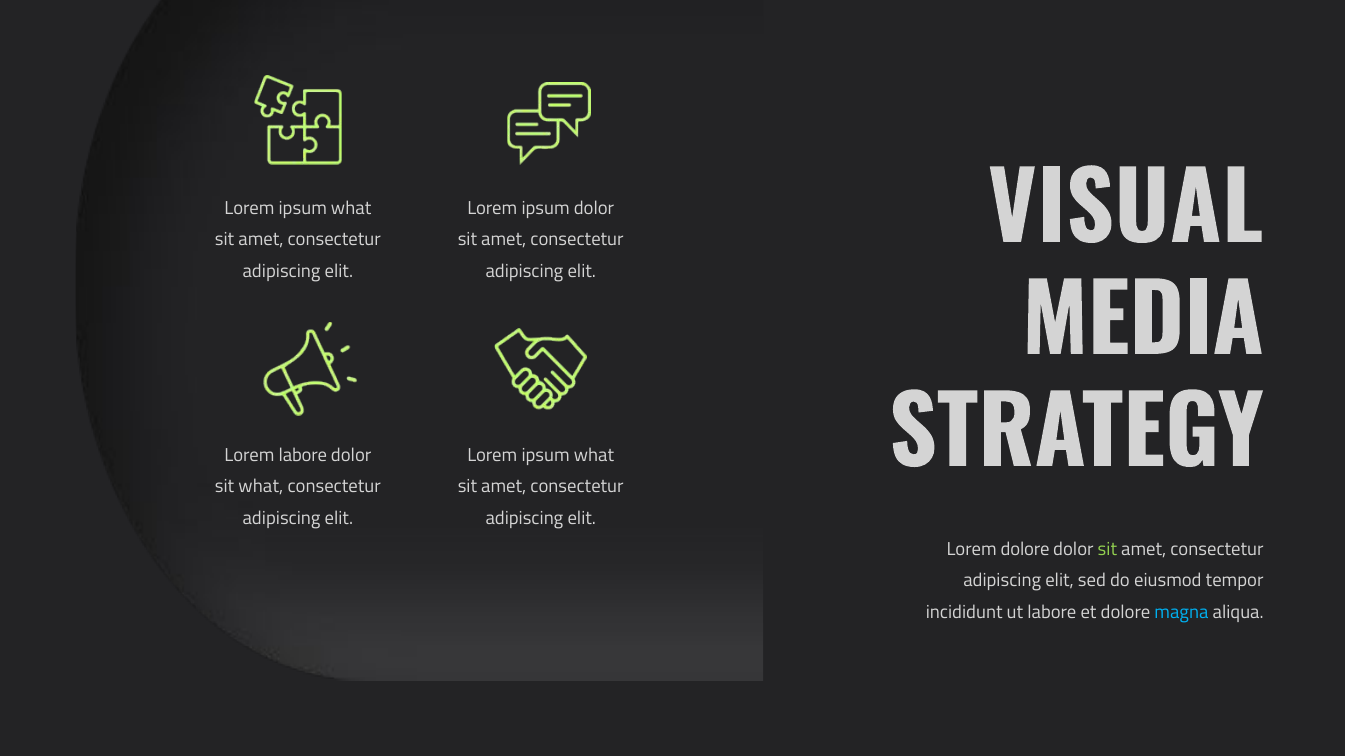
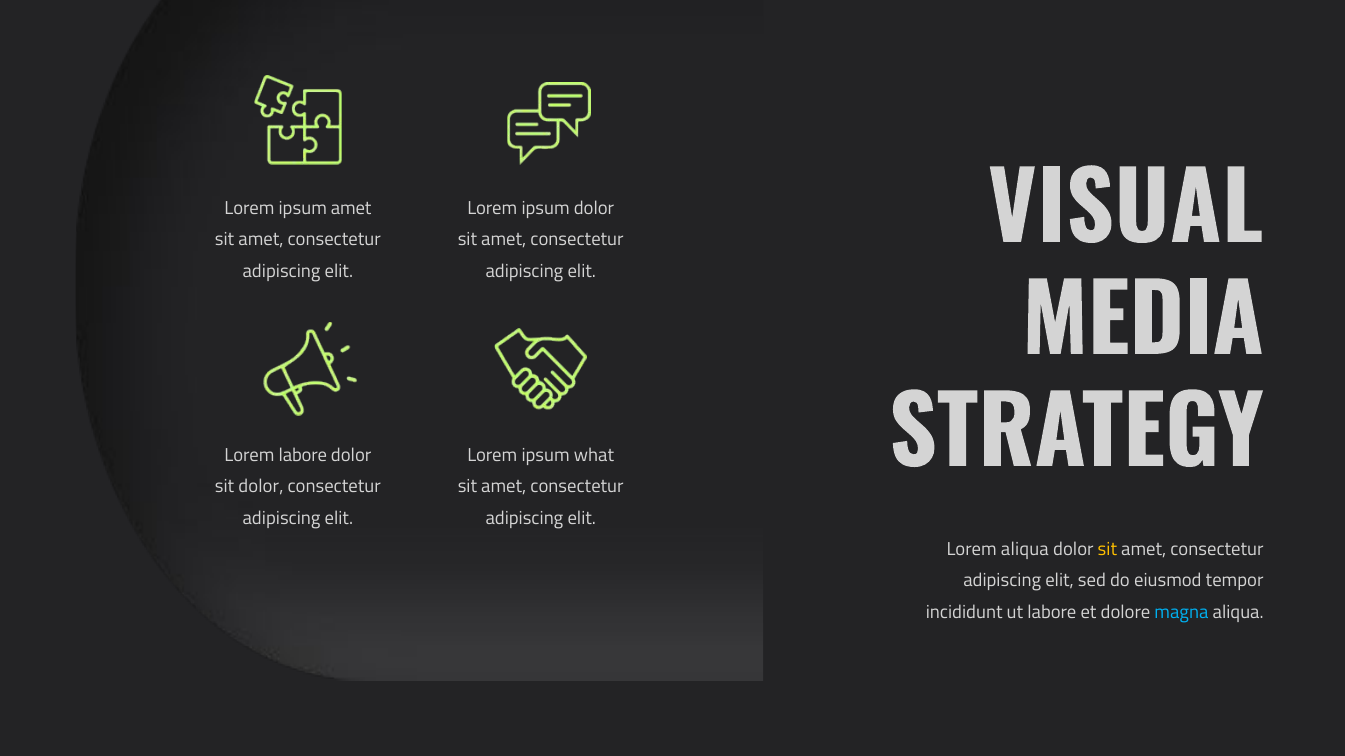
what at (351, 209): what -> amet
sit what: what -> dolor
Lorem dolore: dolore -> aliqua
sit at (1107, 550) colour: light green -> yellow
